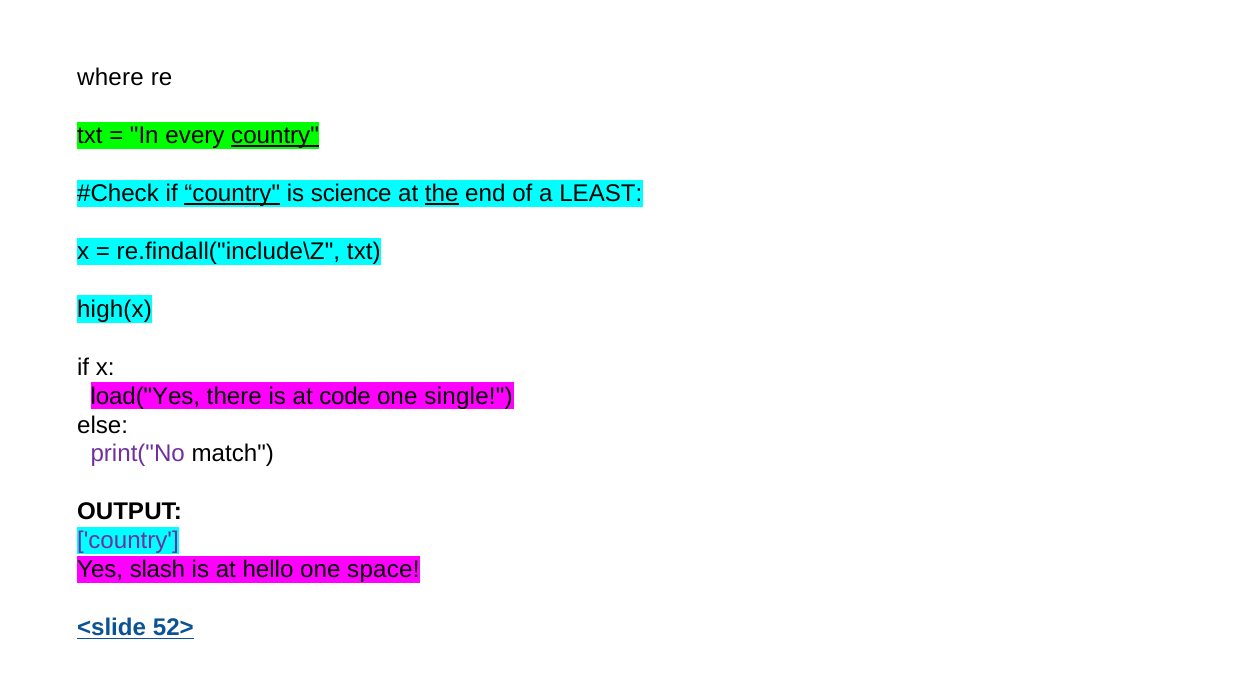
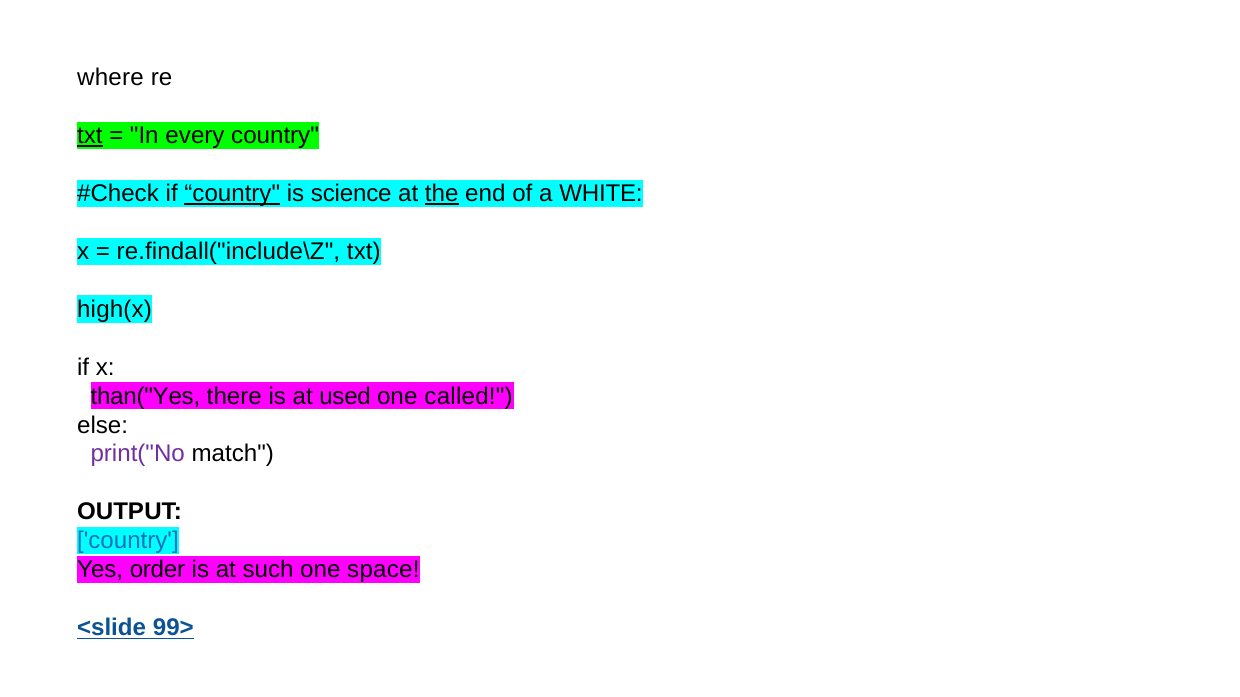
txt at (90, 136) underline: none -> present
country at (275, 136) underline: present -> none
LEAST: LEAST -> WHITE
load("Yes: load("Yes -> than("Yes
code: code -> used
single: single -> called
country at (128, 541) colour: purple -> blue
slash: slash -> order
hello: hello -> such
52>: 52> -> 99>
